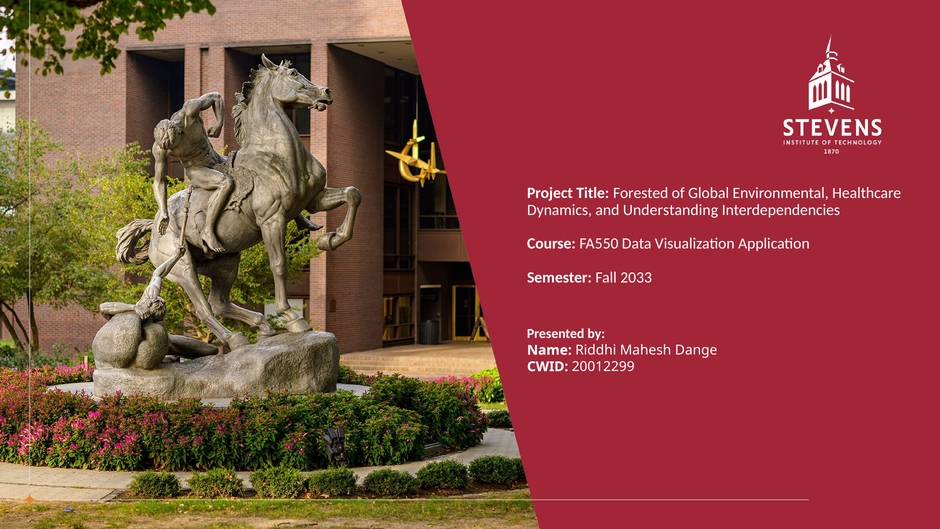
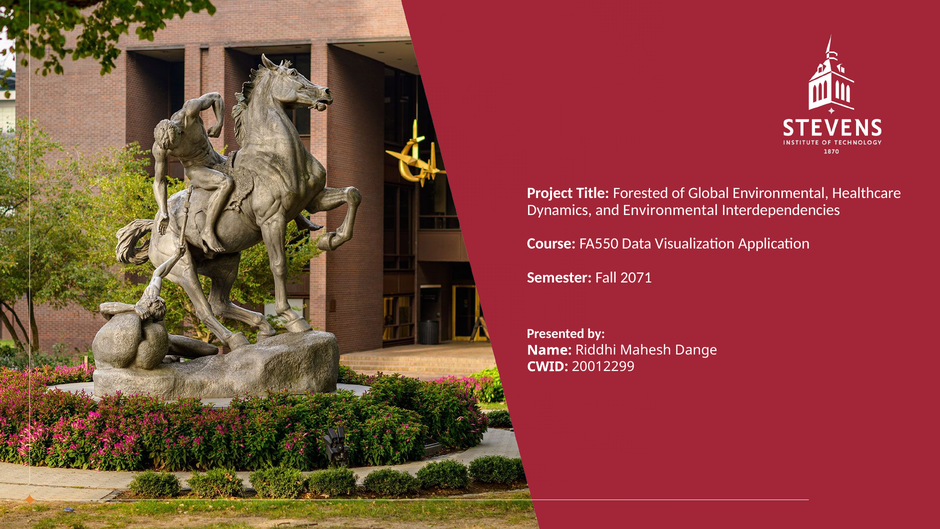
and Understanding: Understanding -> Environmental
2033: 2033 -> 2071
